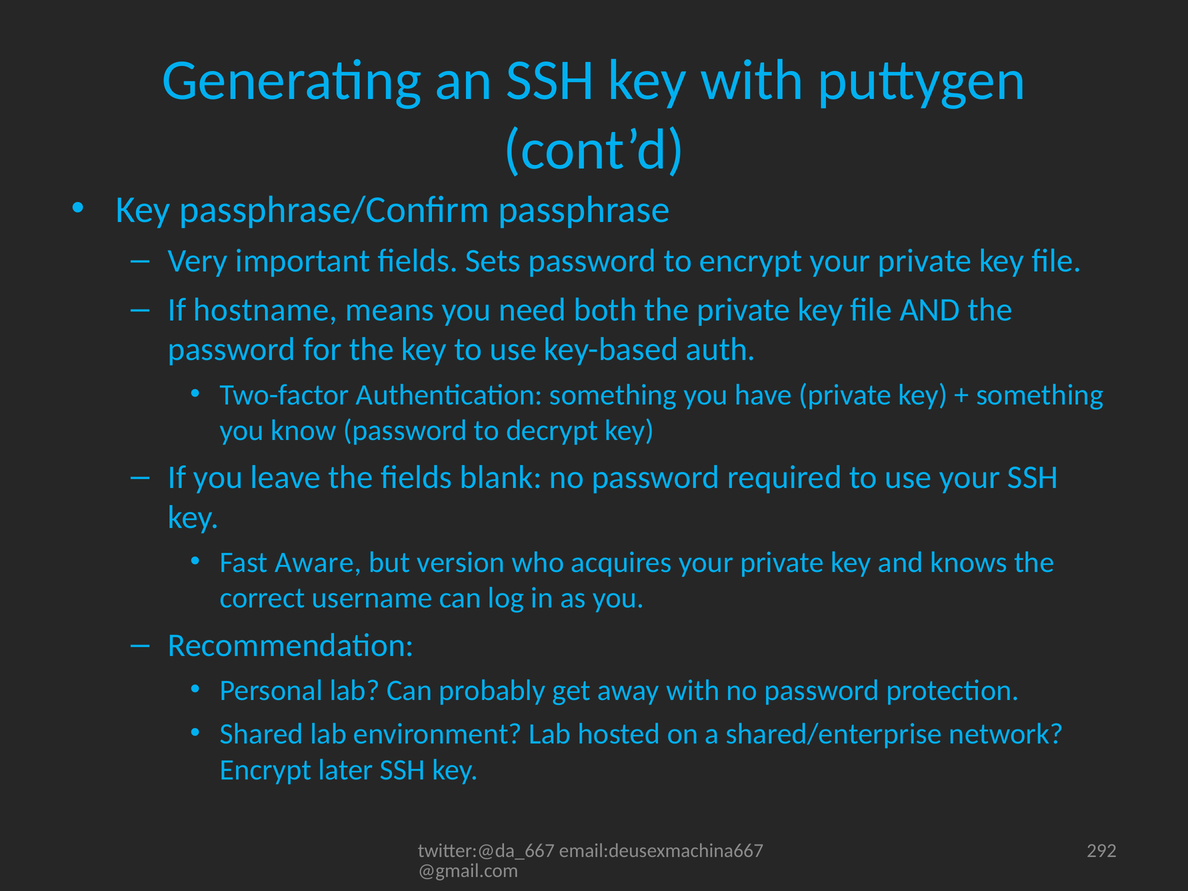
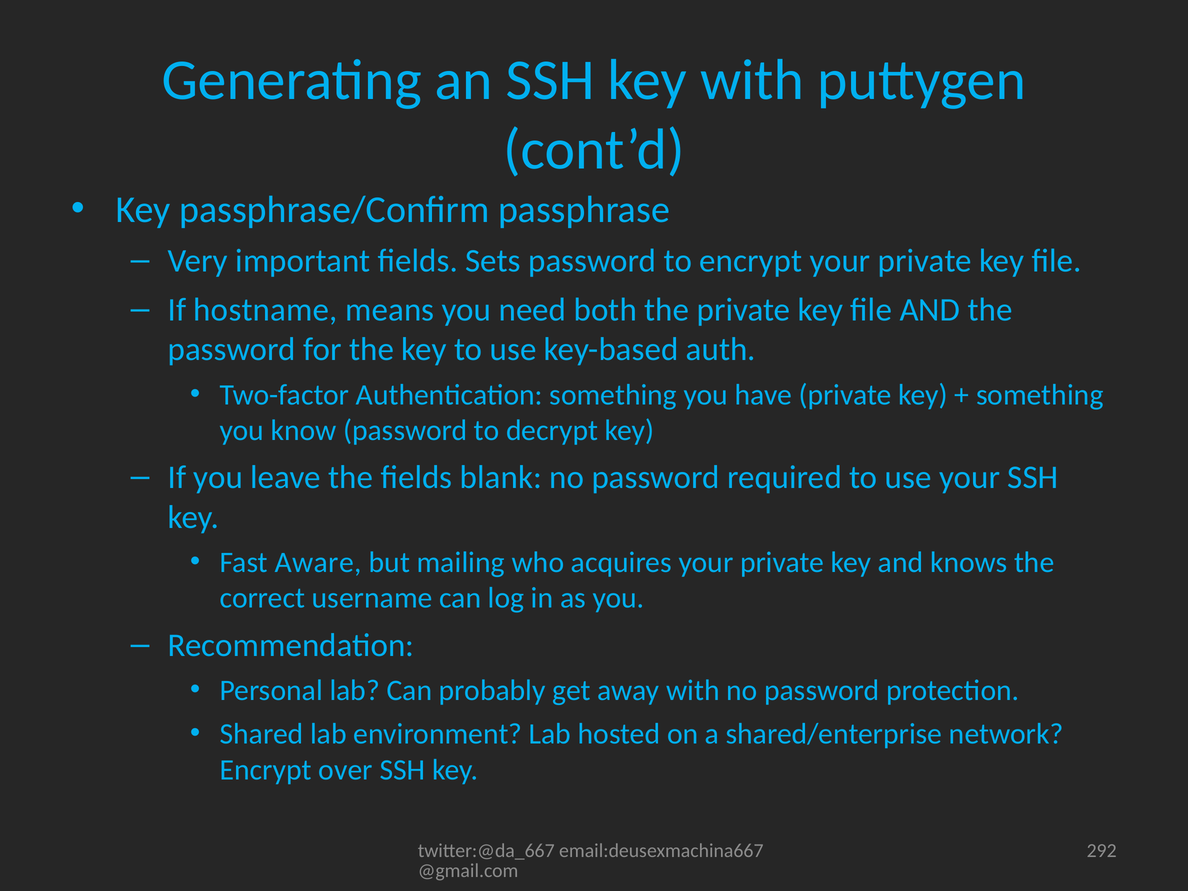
version: version -> mailing
later: later -> over
